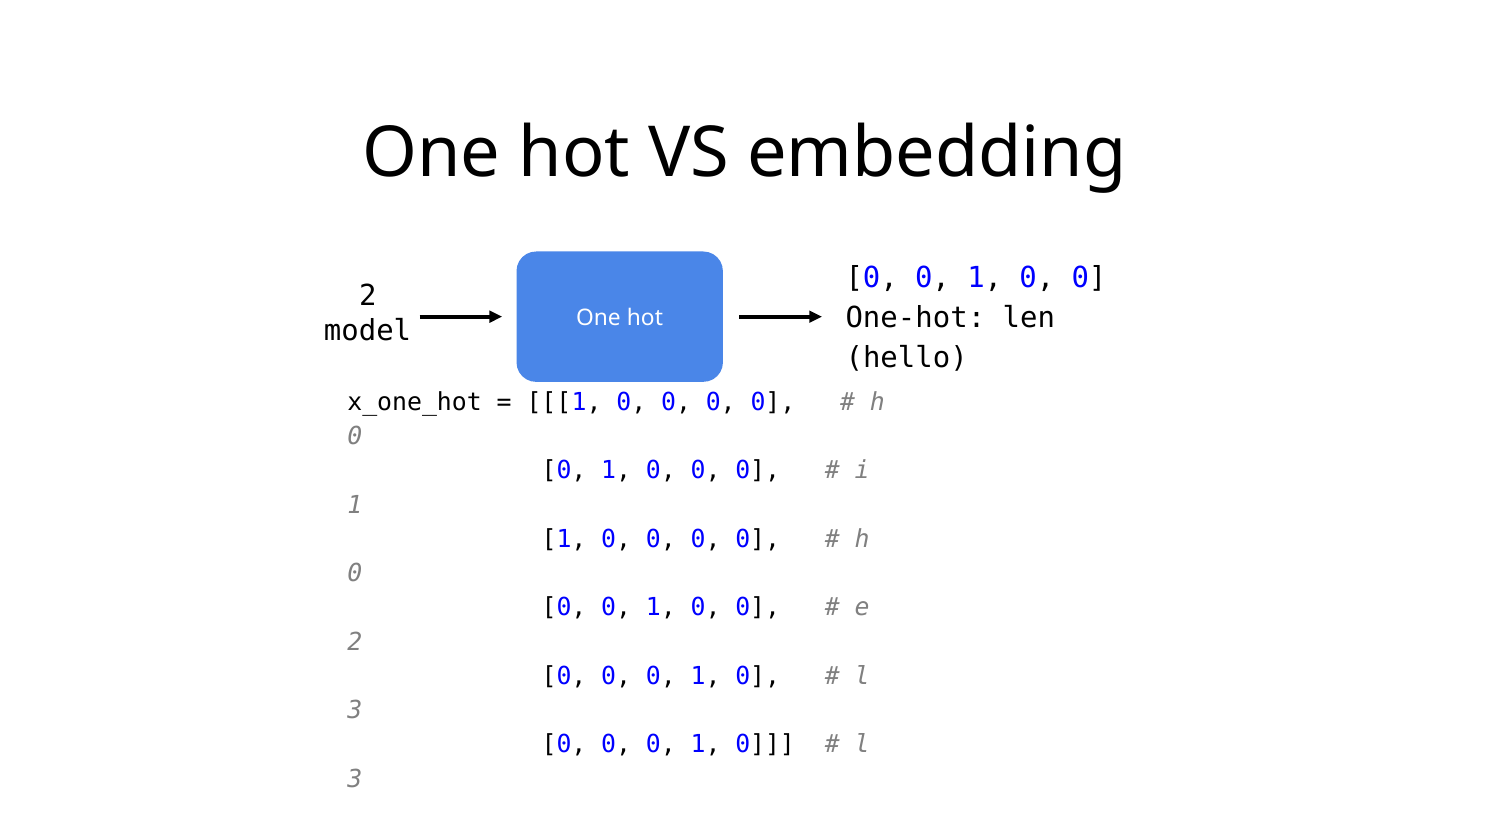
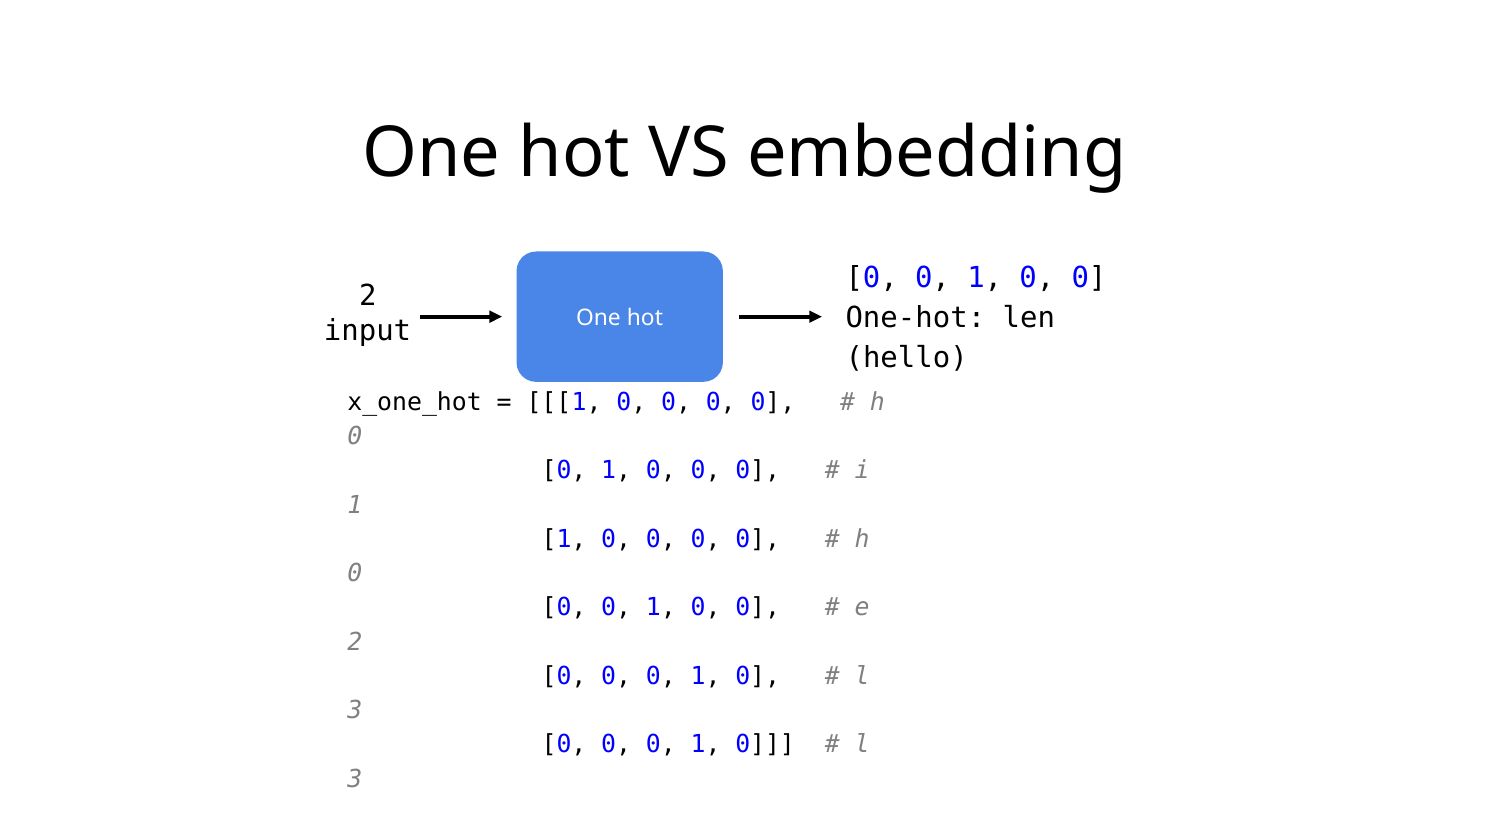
model: model -> input
